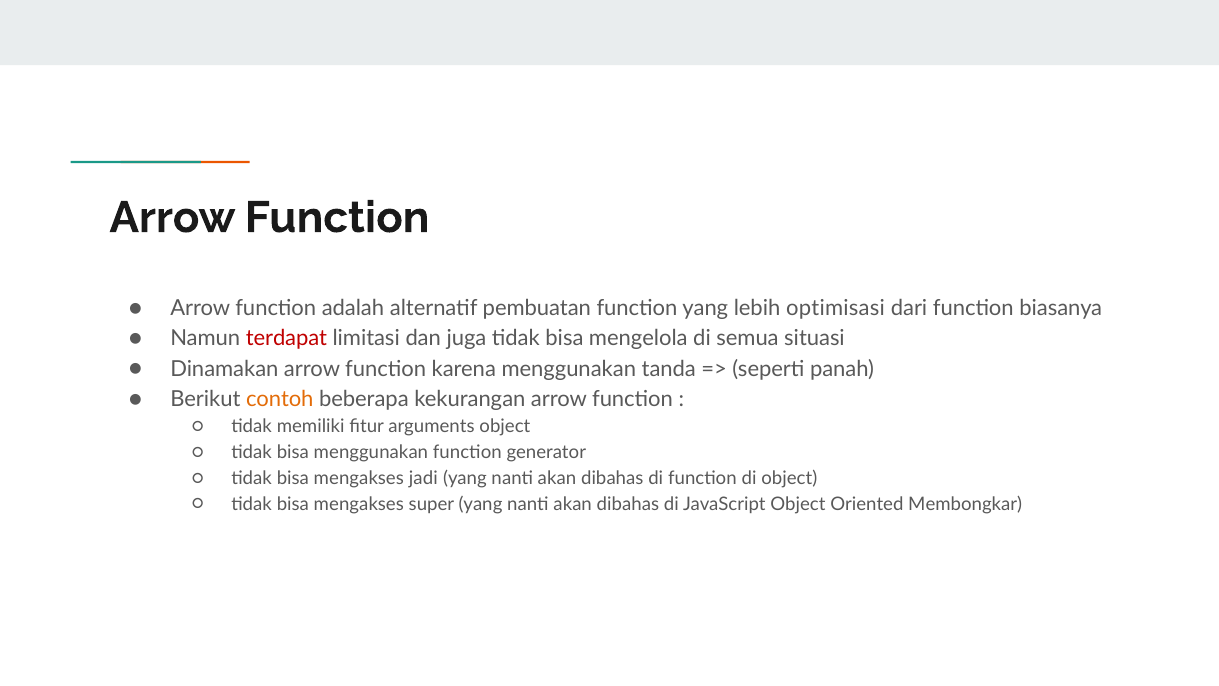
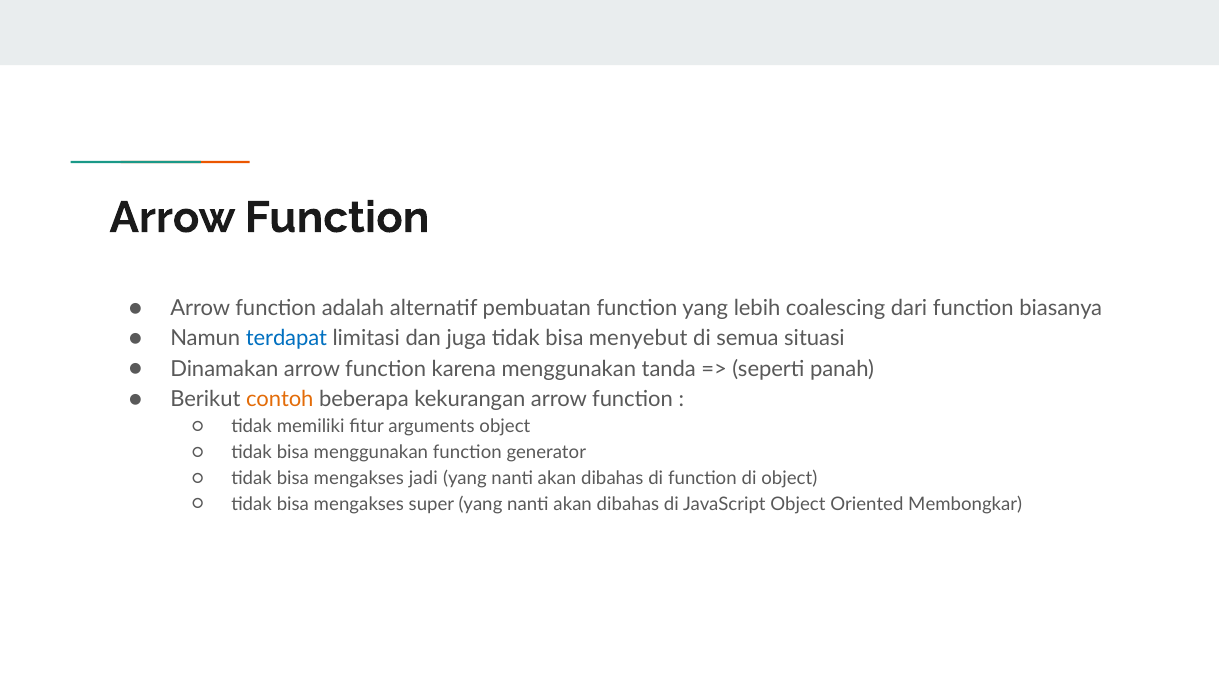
optimisasi: optimisasi -> coalescing
terdapat colour: red -> blue
mengelola: mengelola -> menyebut
